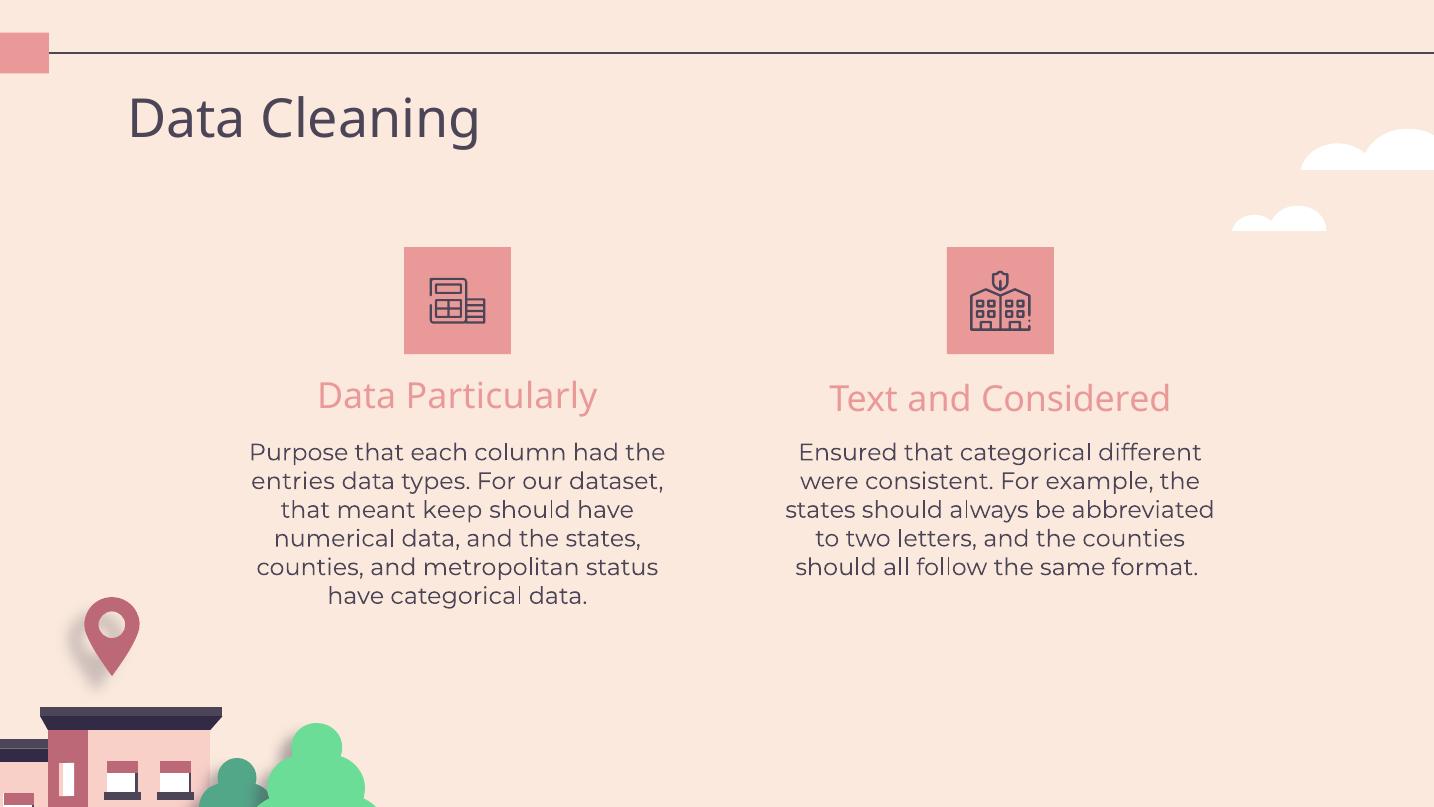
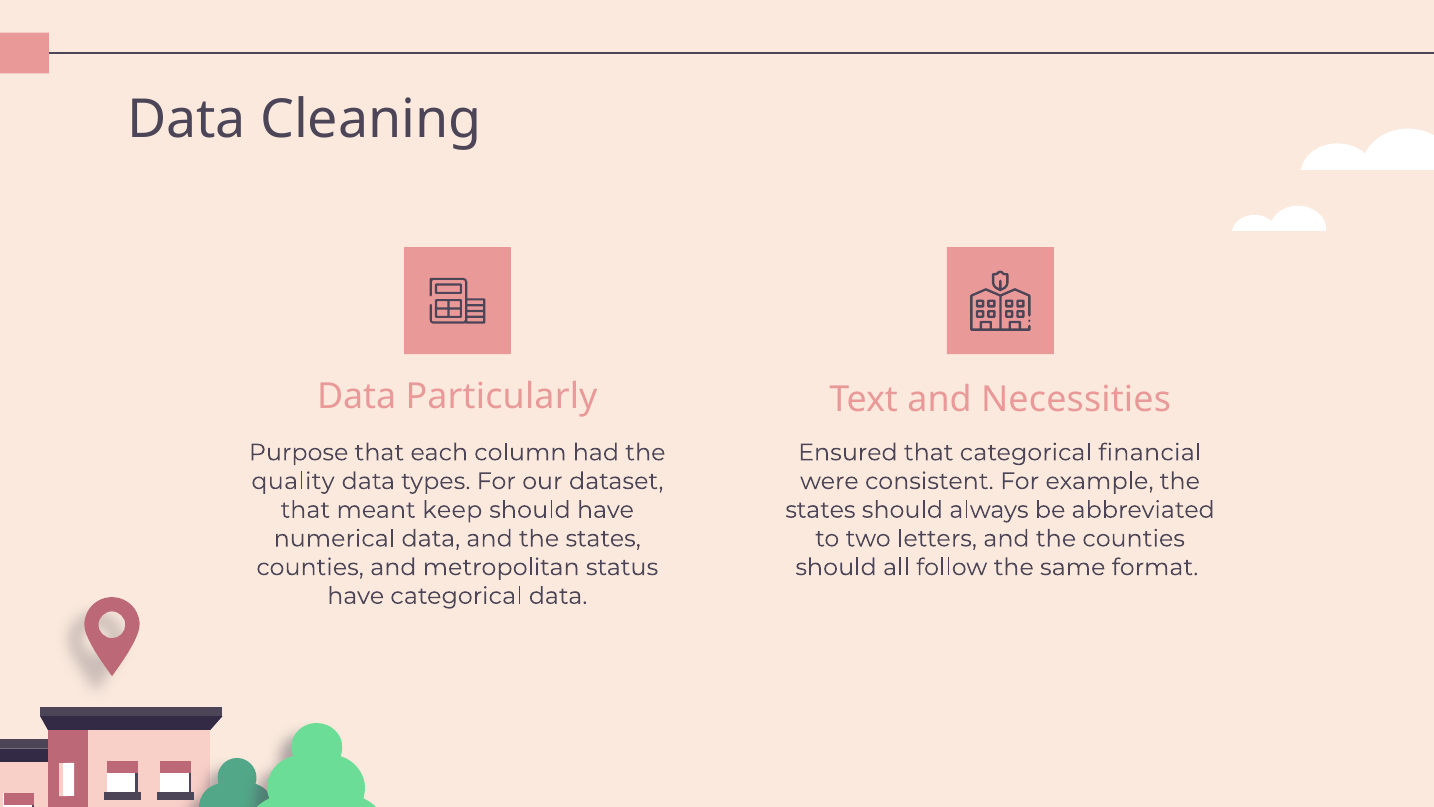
Considered: Considered -> Necessities
different: different -> financial
entries: entries -> quality
